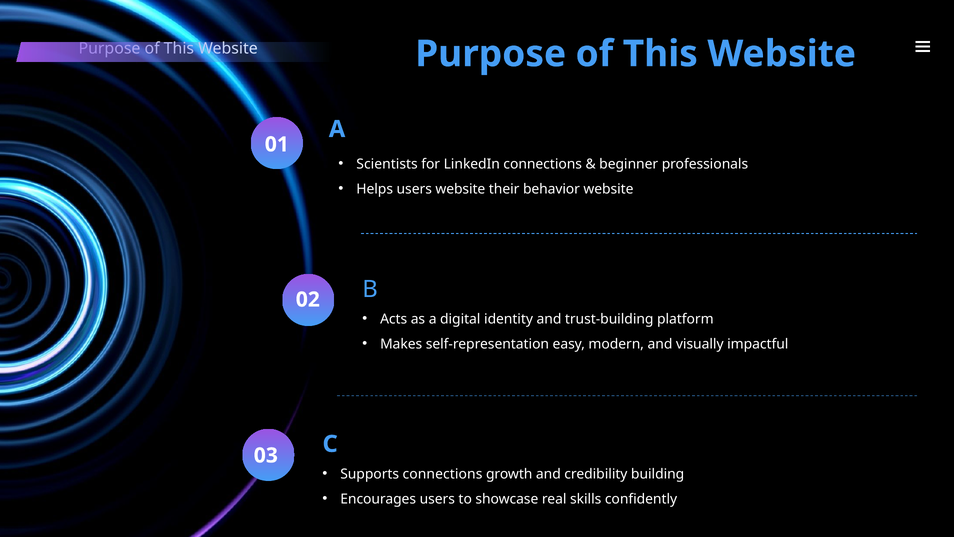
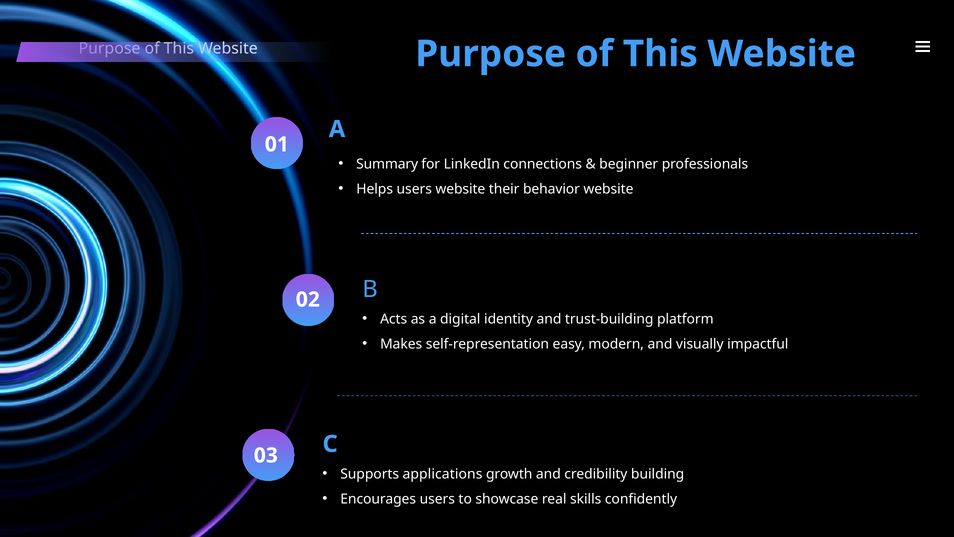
Scientists: Scientists -> Summary
Supports connections: connections -> applications
